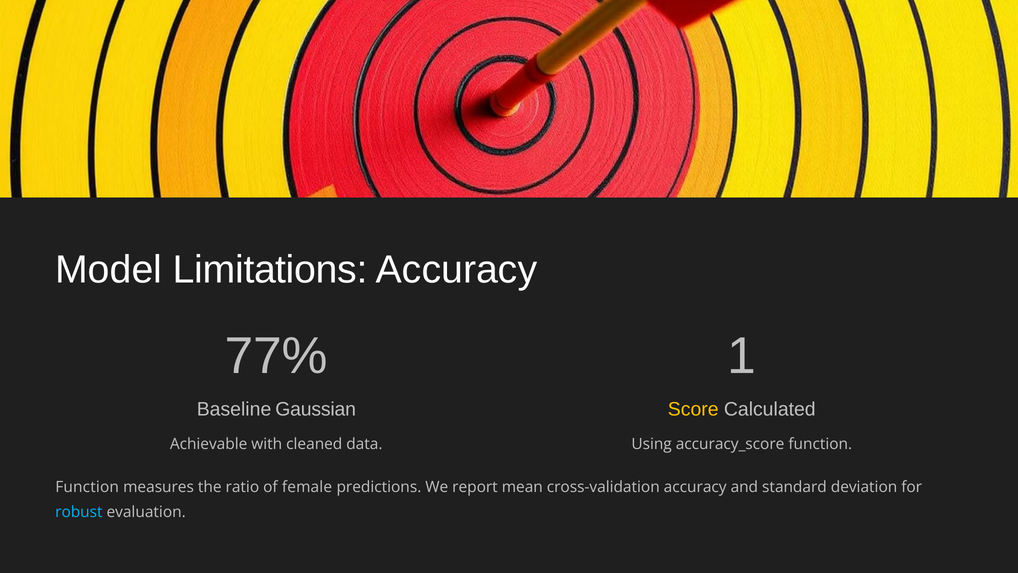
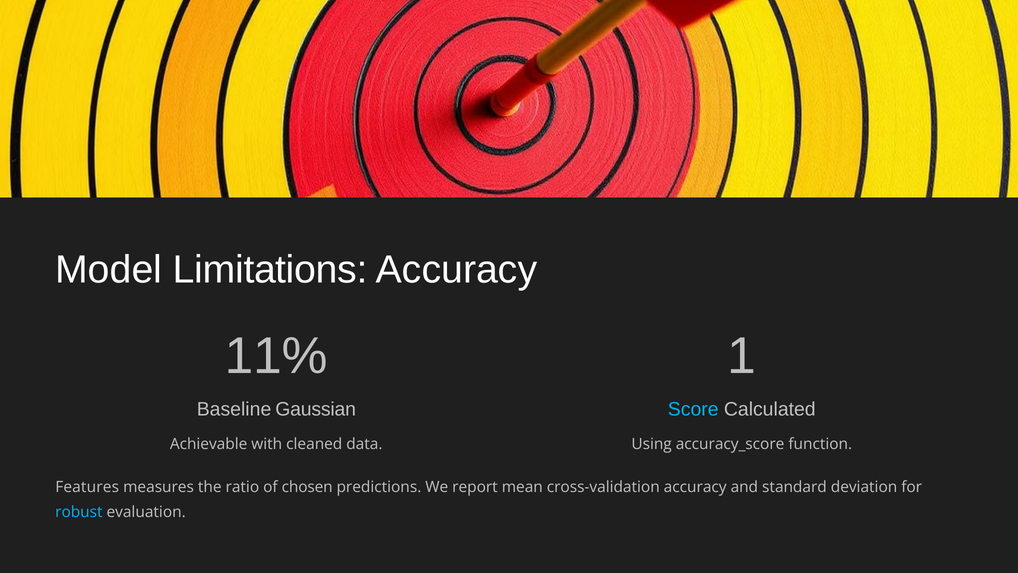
77%: 77% -> 11%
Score colour: yellow -> light blue
Function at (87, 487): Function -> Features
female: female -> chosen
